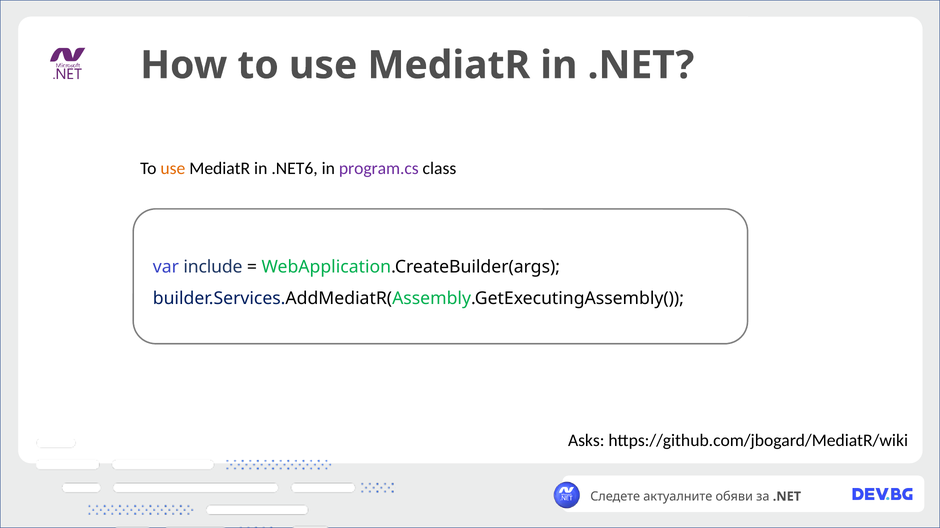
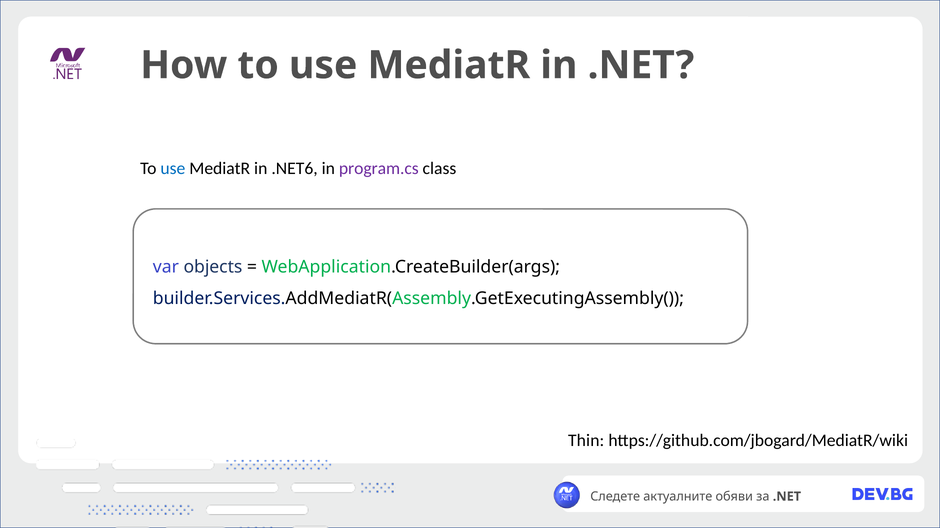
use at (173, 169) colour: orange -> blue
include: include -> objects
Asks: Asks -> Thin
